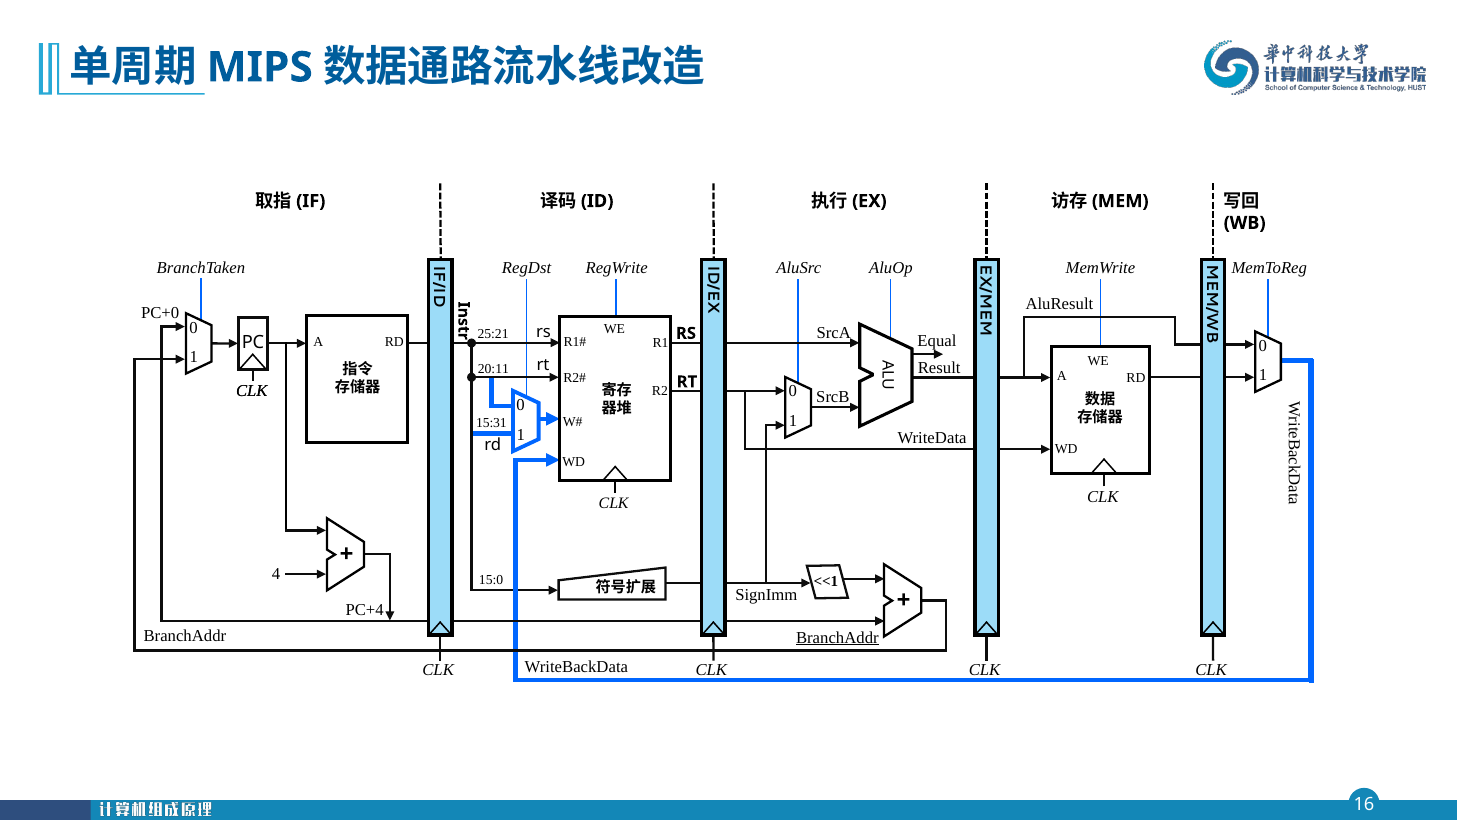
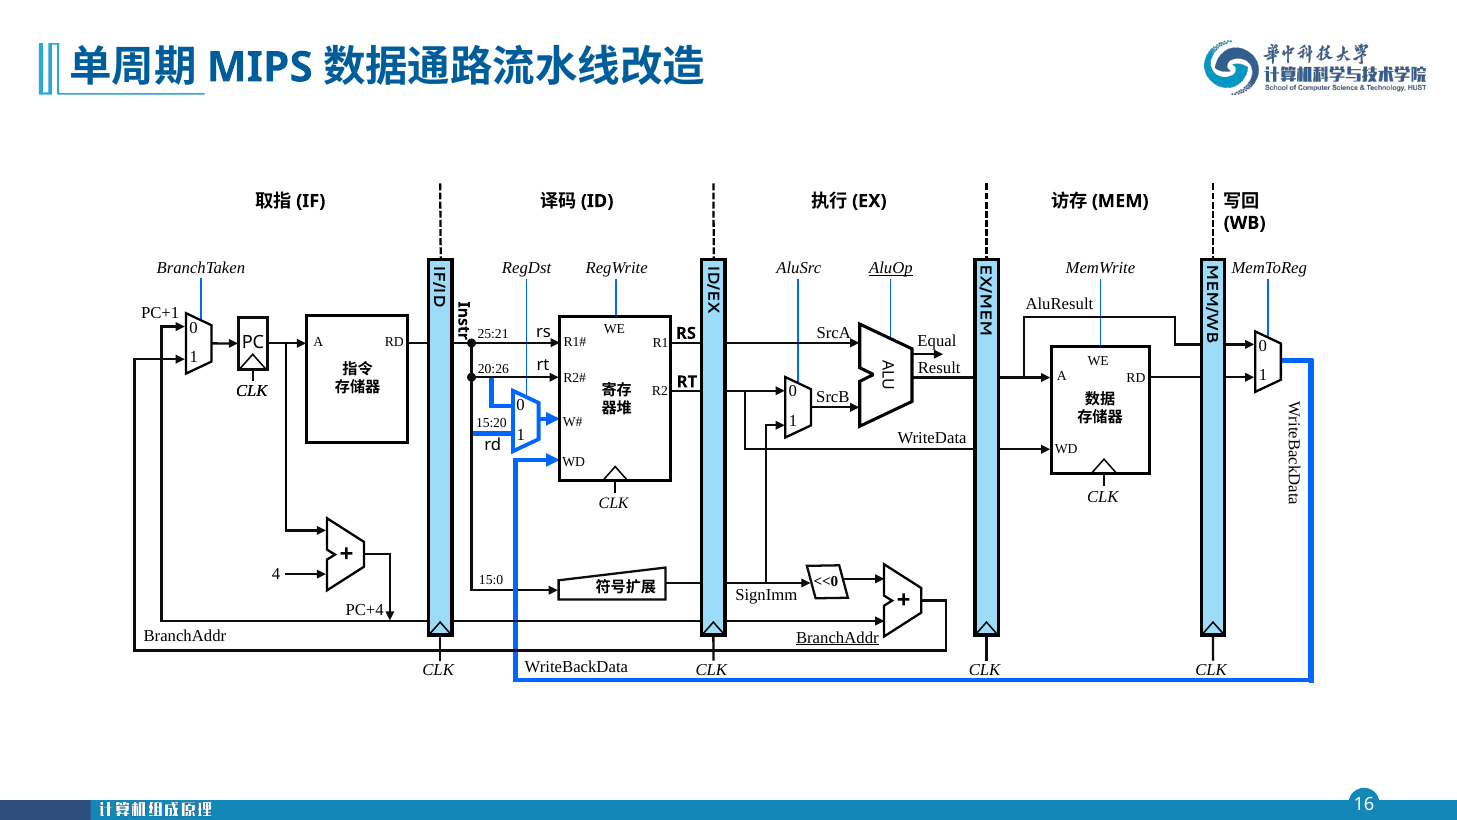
AluOp underline: none -> present
PC+0: PC+0 -> PC+1
20:11: 20:11 -> 20:26
15:31: 15:31 -> 15:20
<<1: <<1 -> <<0
